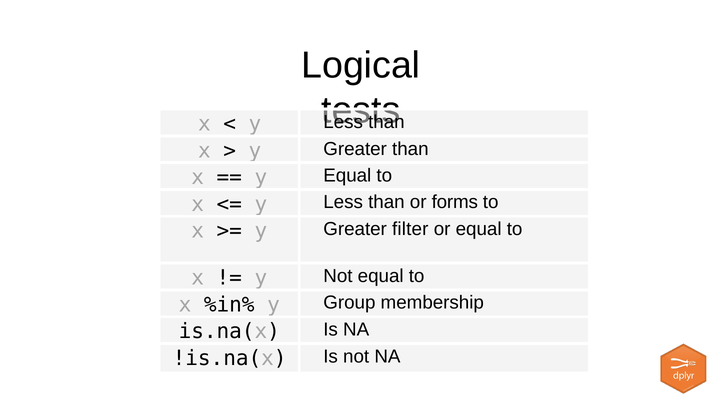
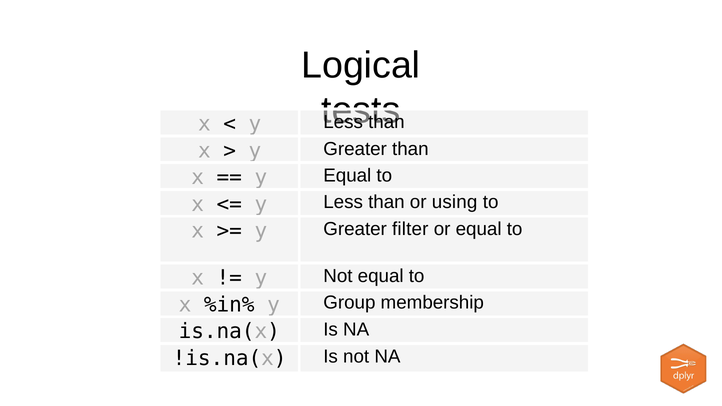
forms: forms -> using
